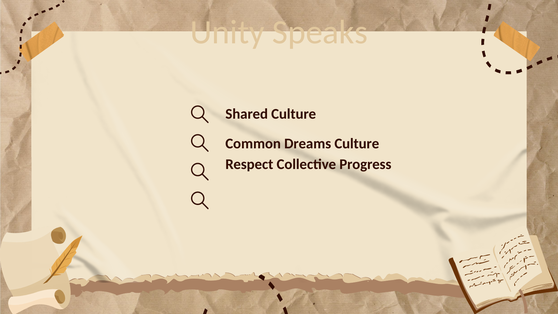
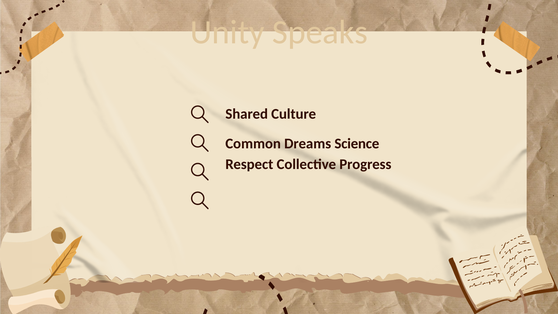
Dreams Culture: Culture -> Science
